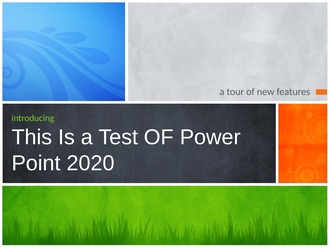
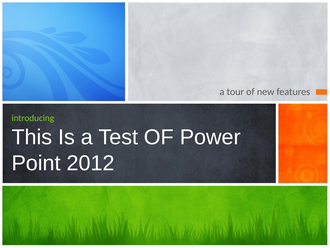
2020: 2020 -> 2012
